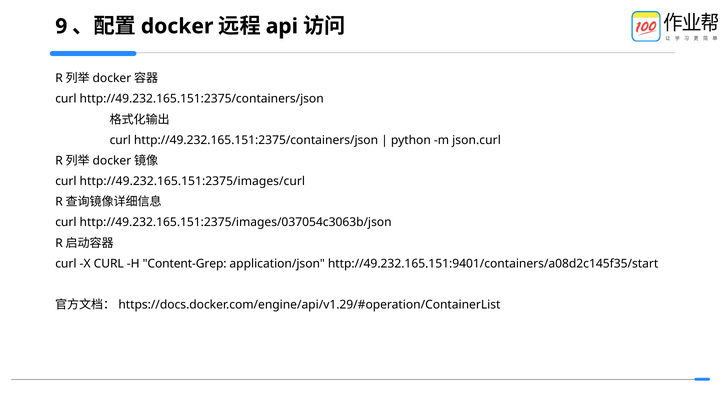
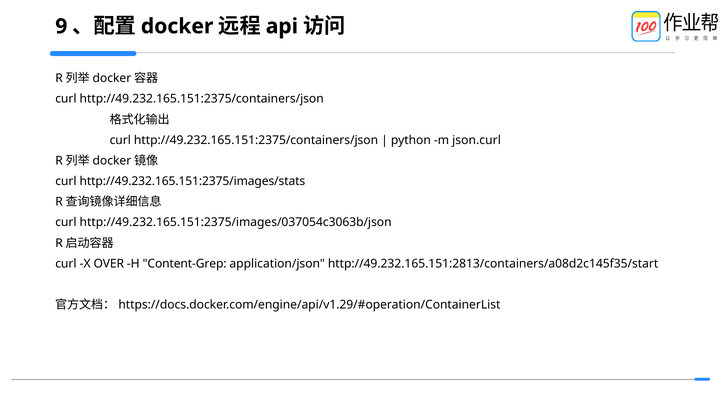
http://49.232.165.151:2375/images/curl: http://49.232.165.151:2375/images/curl -> http://49.232.165.151:2375/images/stats
X CURL: CURL -> OVER
http://49.232.165.151:9401/containers/a08d2c145f35/start: http://49.232.165.151:9401/containers/a08d2c145f35/start -> http://49.232.165.151:2813/containers/a08d2c145f35/start
